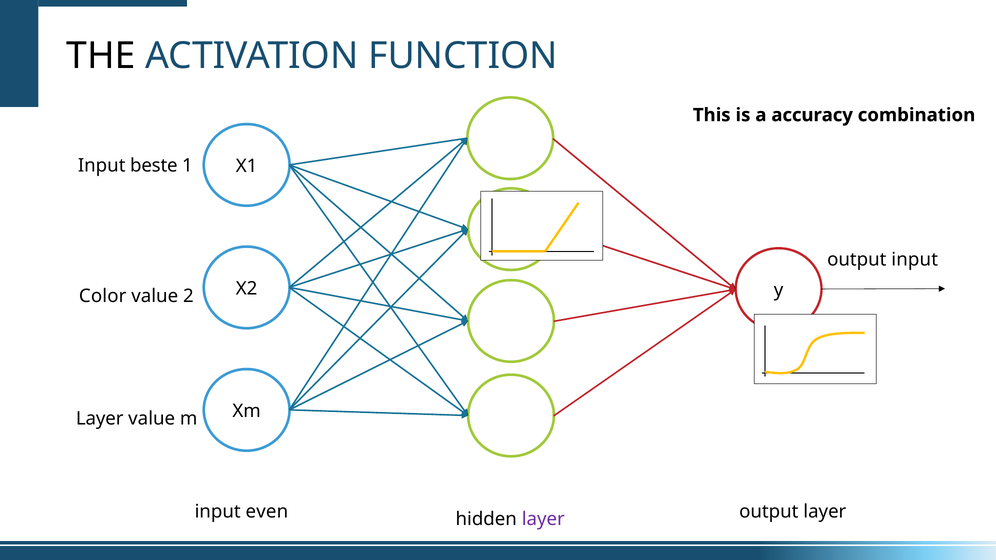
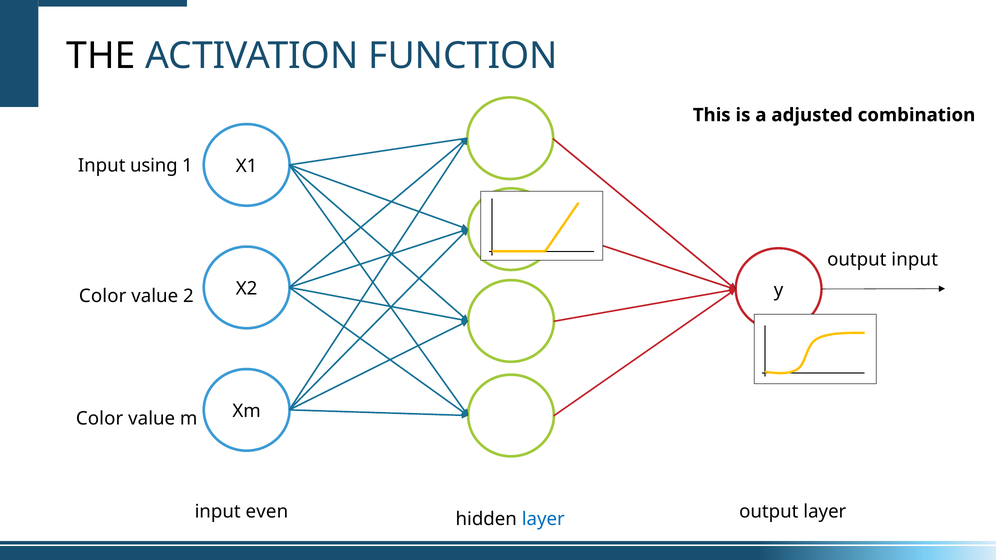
accuracy: accuracy -> adjusted
beste: beste -> using
Layer at (100, 419): Layer -> Color
layer at (543, 519) colour: purple -> blue
